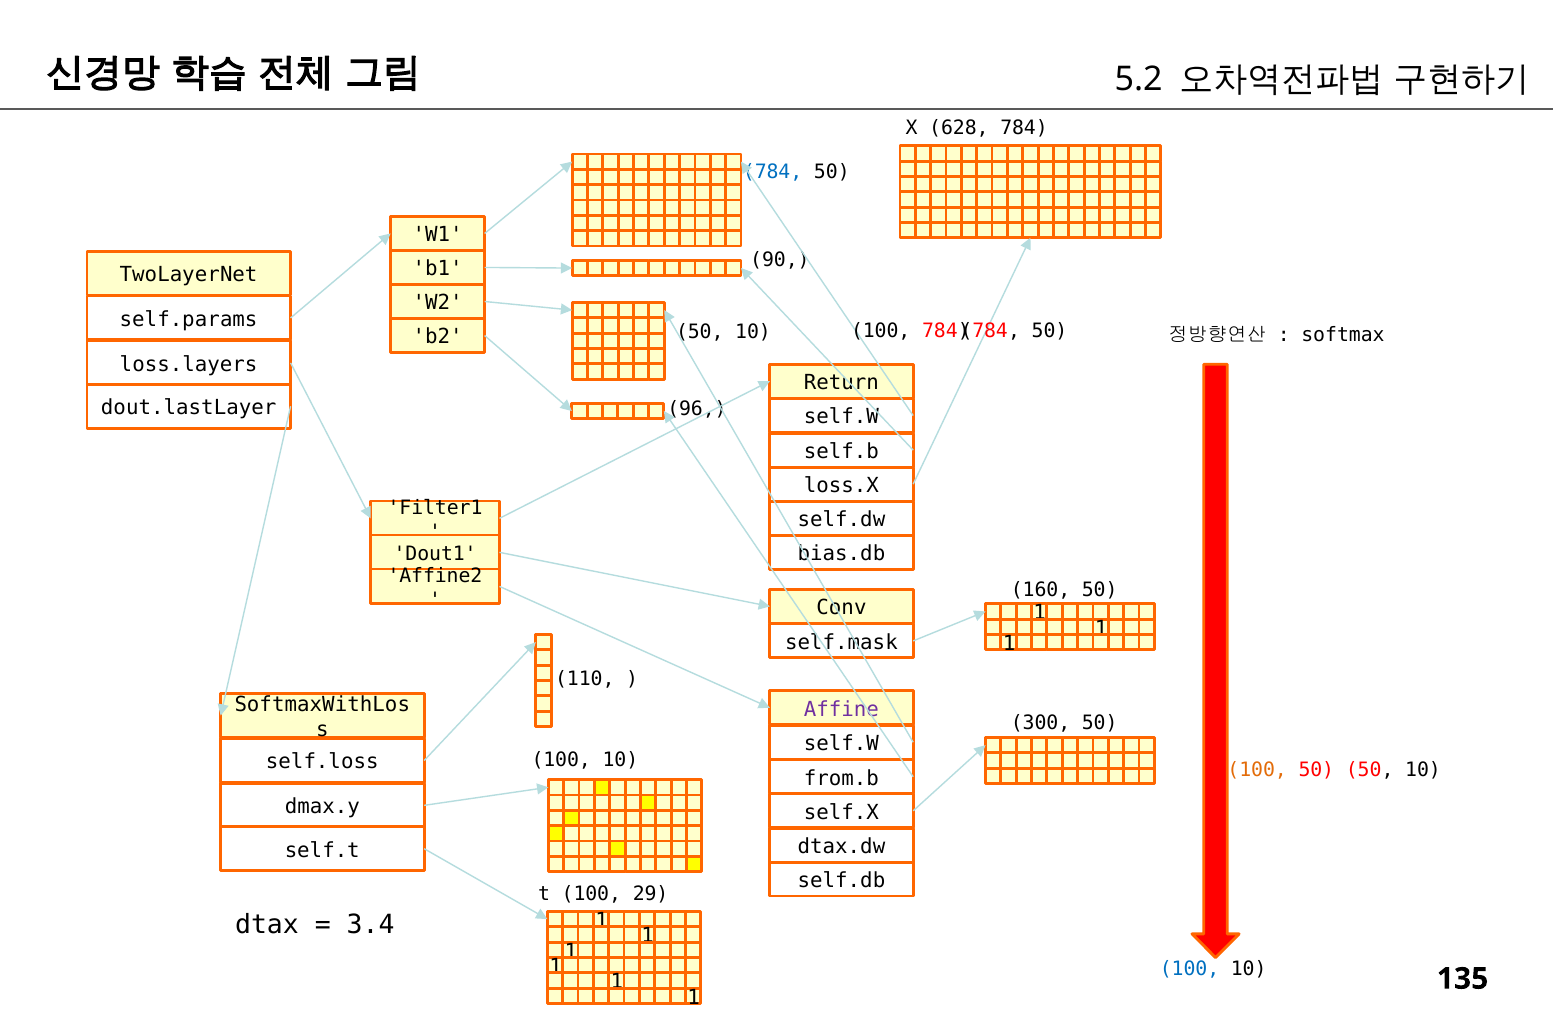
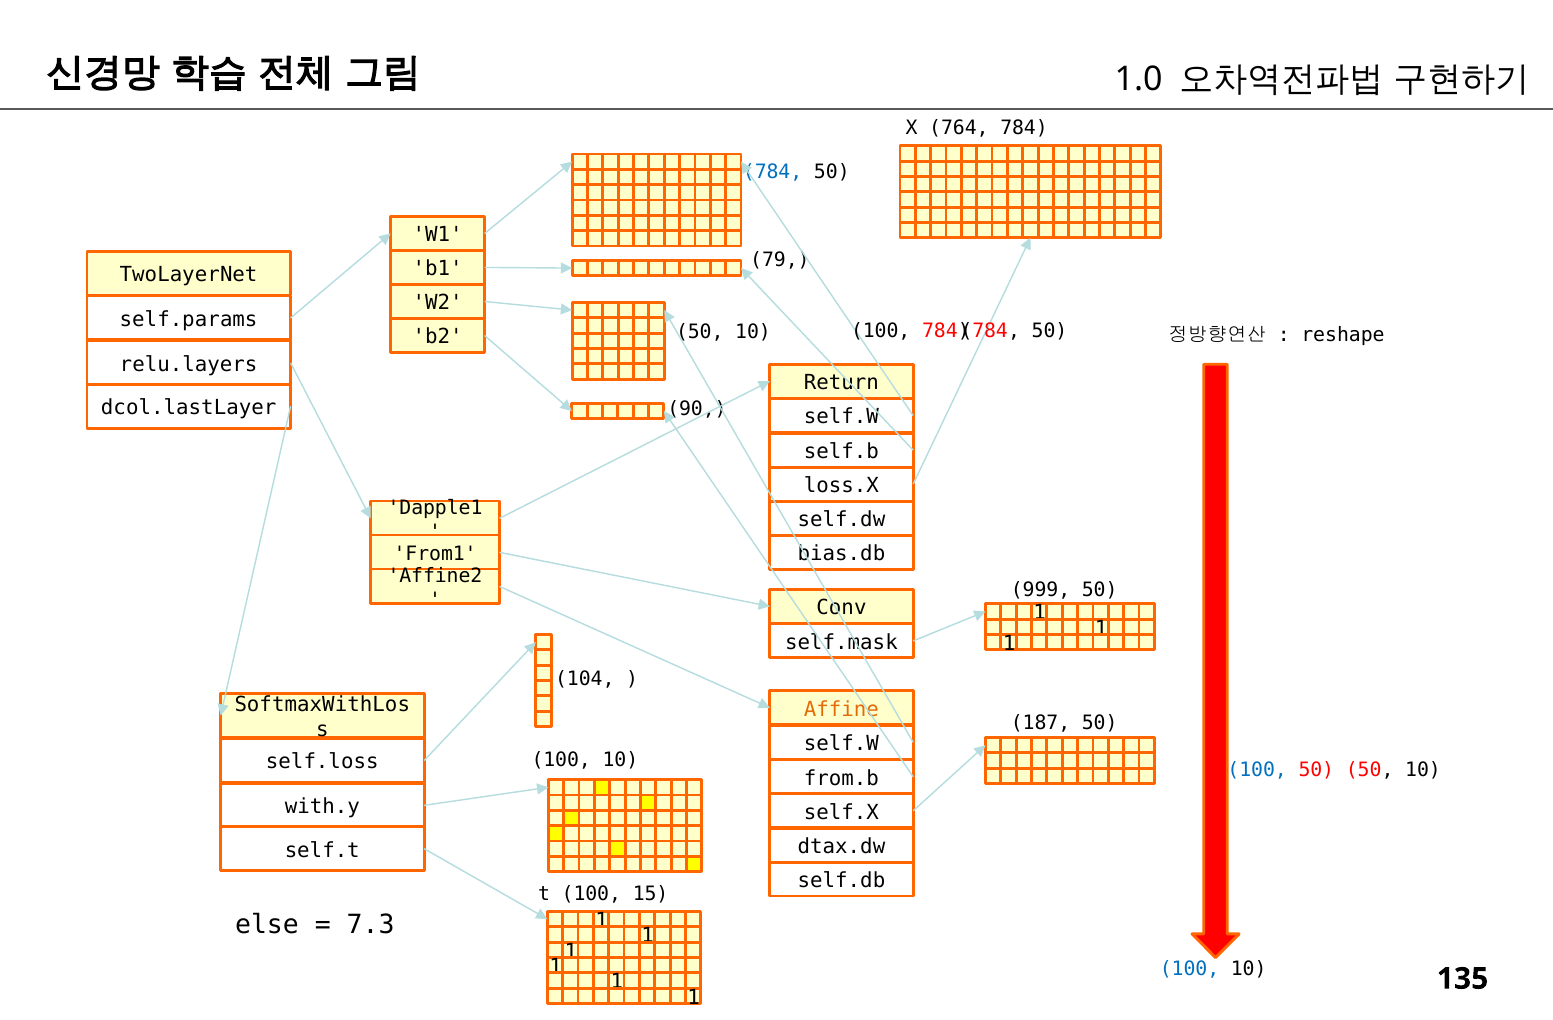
5.2: 5.2 -> 1.0
628: 628 -> 764
90: 90 -> 79
softmax: softmax -> reshape
loss.layers: loss.layers -> relu.layers
dout.lastLayer: dout.lastLayer -> dcol.lastLayer
96: 96 -> 90
Filter1: Filter1 -> Dapple1
Dout1: Dout1 -> From1
160: 160 -> 999
110: 110 -> 104
Affine colour: purple -> orange
300: 300 -> 187
100 at (1257, 770) colour: orange -> blue
dmax.y: dmax.y -> with.y
29: 29 -> 15
dtax: dtax -> else
3.4: 3.4 -> 7.3
